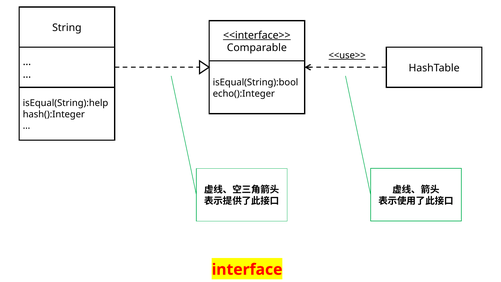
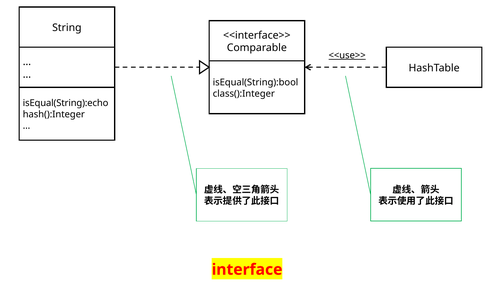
<<interface>> underline: present -> none
echo():Integer: echo():Integer -> class():Integer
isEqual(String):help: isEqual(String):help -> isEqual(String):echo
